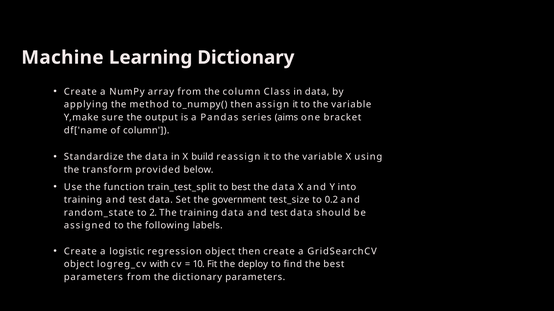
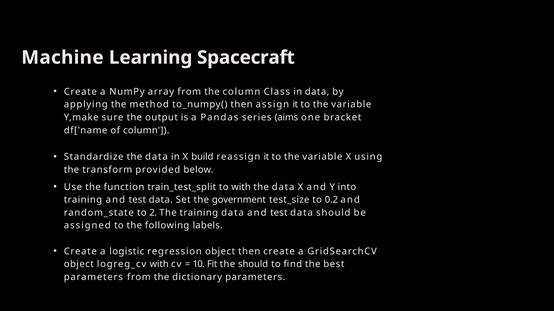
Learning Dictionary: Dictionary -> Spacecraft
to best: best -> with
the deploy: deploy -> should
